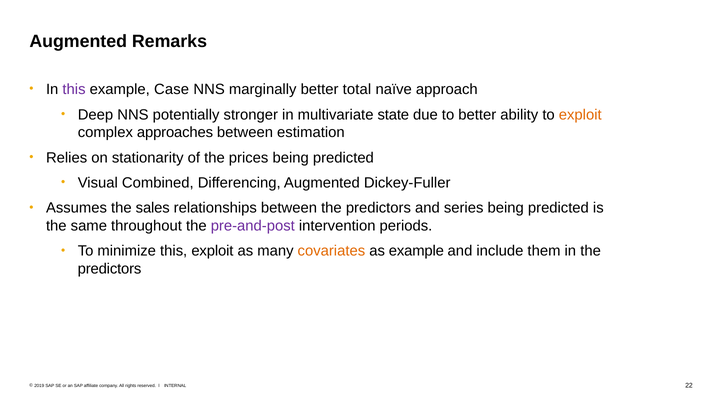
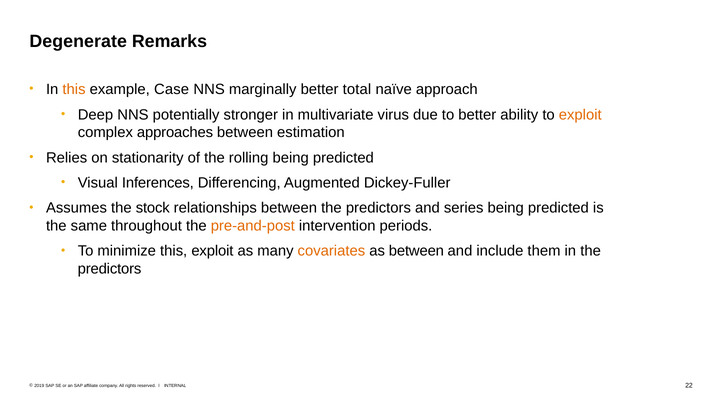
Augmented at (78, 41): Augmented -> Degenerate
this at (74, 89) colour: purple -> orange
state: state -> virus
prices: prices -> rolling
Combined: Combined -> Inferences
sales: sales -> stock
pre-and-post colour: purple -> orange
as example: example -> between
